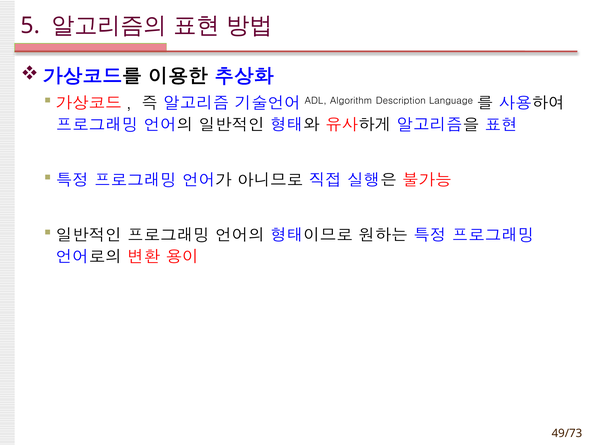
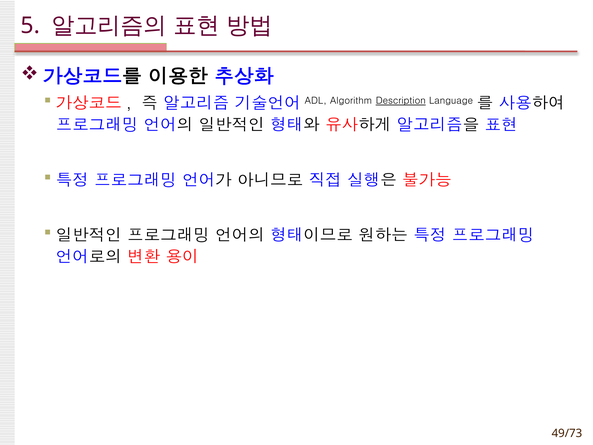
Description underline: none -> present
